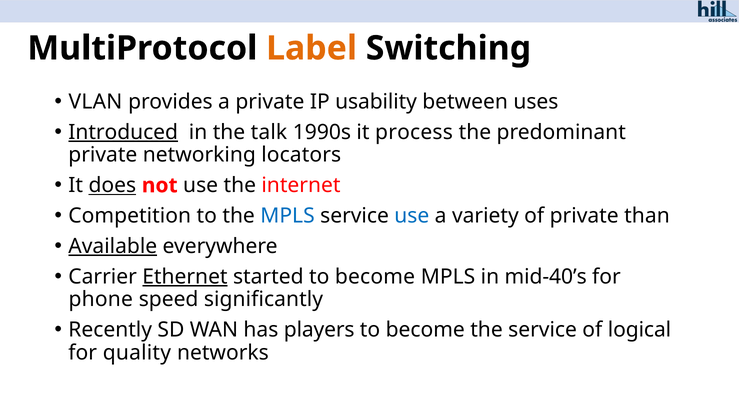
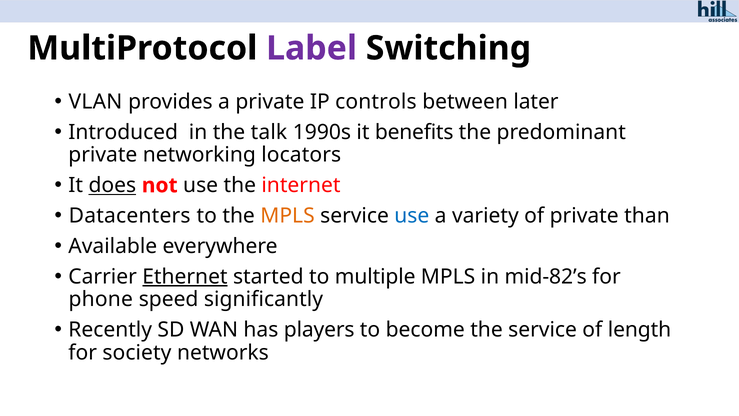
Label colour: orange -> purple
usability: usability -> controls
uses: uses -> later
Introduced underline: present -> none
process: process -> benefits
Competition: Competition -> Datacenters
MPLS at (288, 216) colour: blue -> orange
Available underline: present -> none
started to become: become -> multiple
mid-40’s: mid-40’s -> mid-82’s
logical: logical -> length
quality: quality -> society
